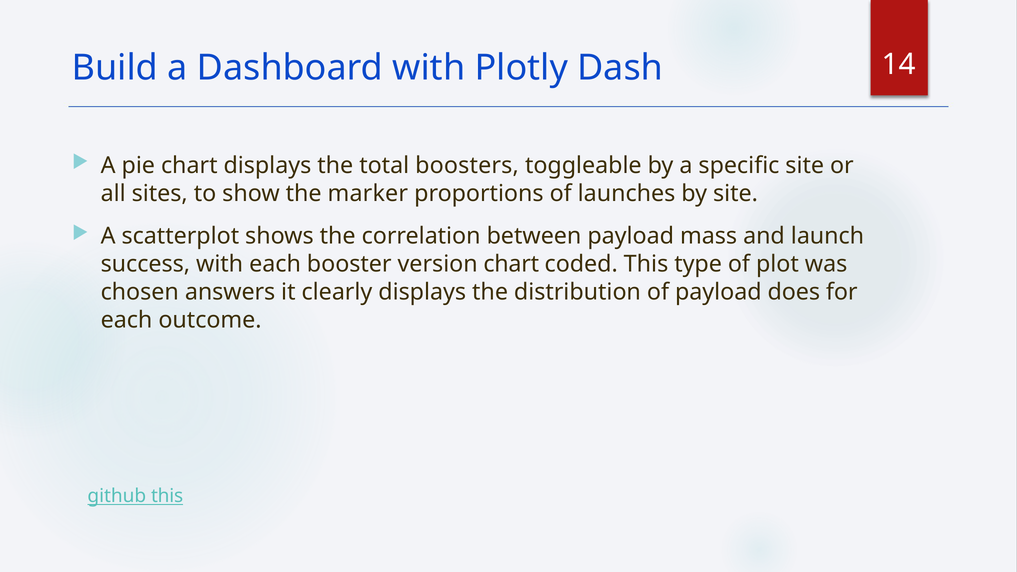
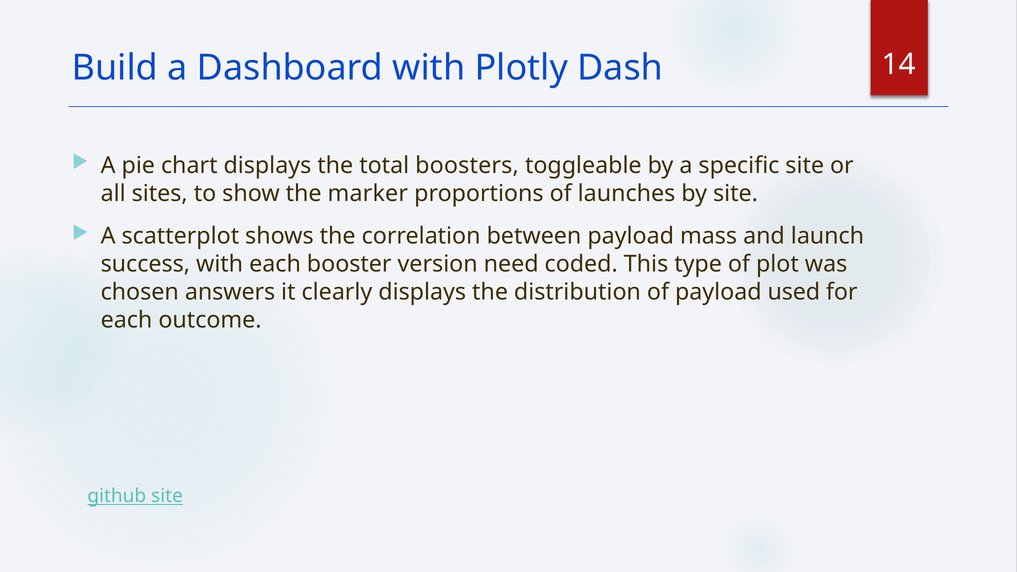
version chart: chart -> need
does: does -> used
github this: this -> site
